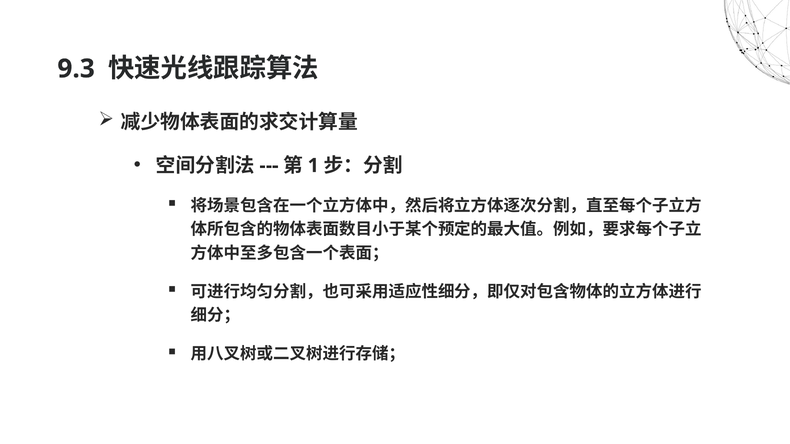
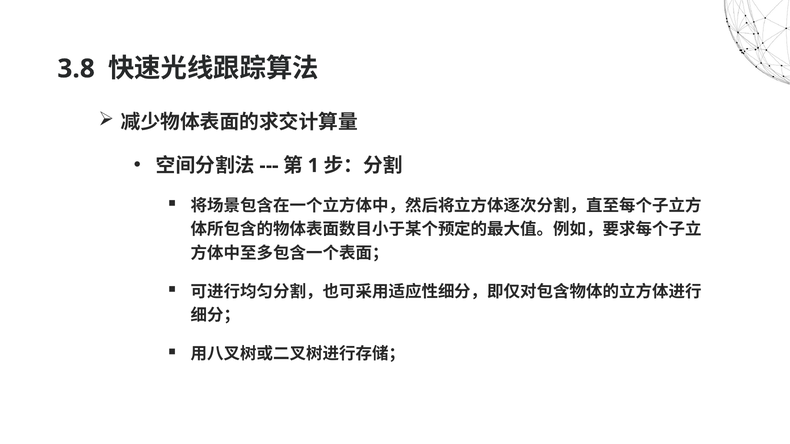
9.3: 9.3 -> 3.8
